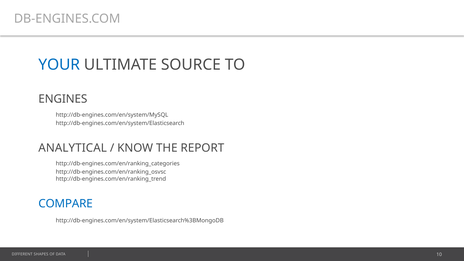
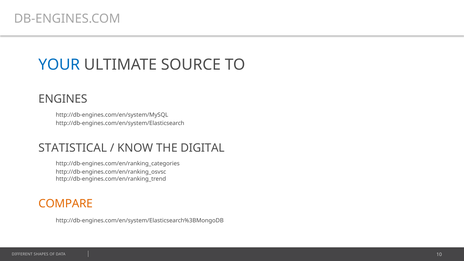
ANALYTICAL: ANALYTICAL -> STATISTICAL
REPORT: REPORT -> DIGITAL
COMPARE colour: blue -> orange
